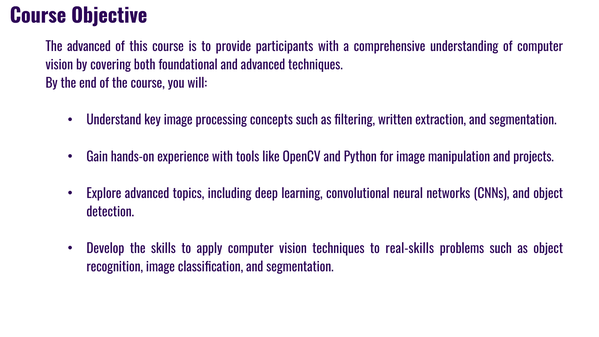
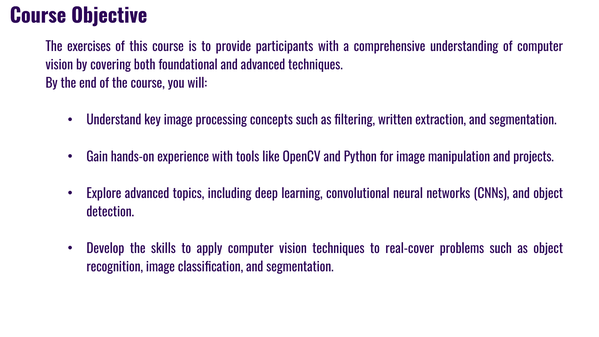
The advanced: advanced -> exercises
real-skills: real-skills -> real-cover
